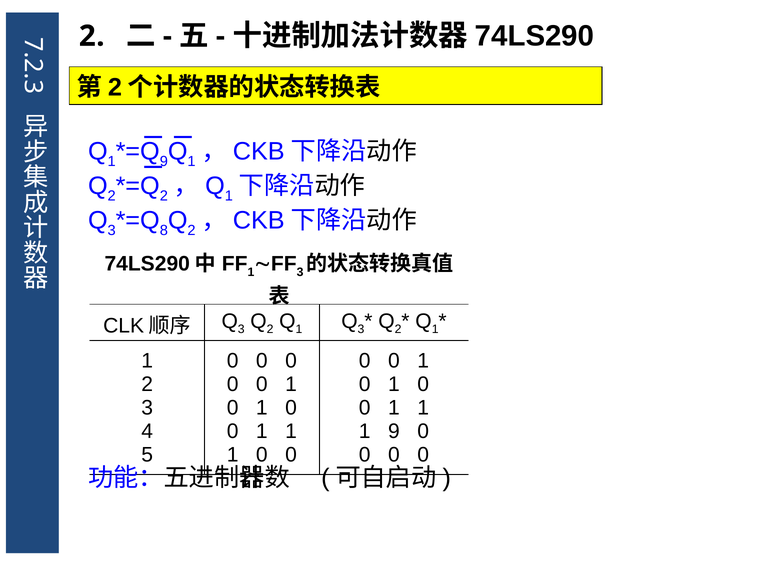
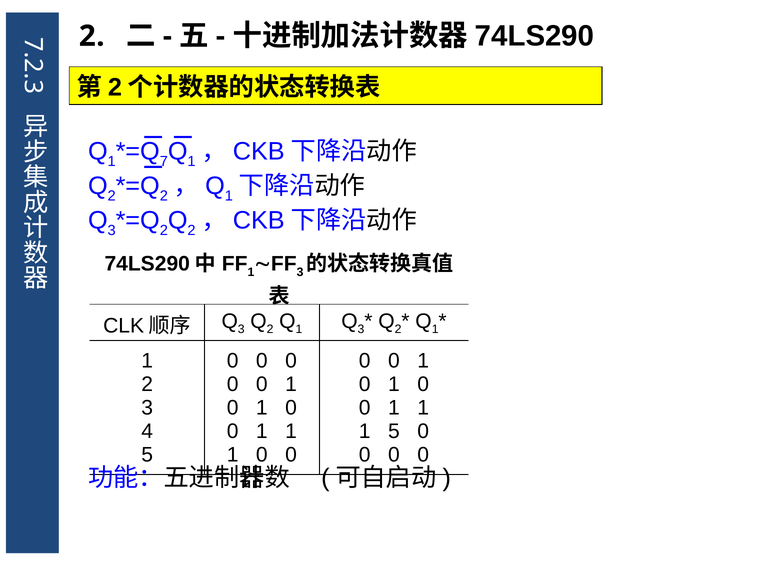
9 at (164, 161): 9 -> 7
8 at (164, 230): 8 -> 2
1 9: 9 -> 5
